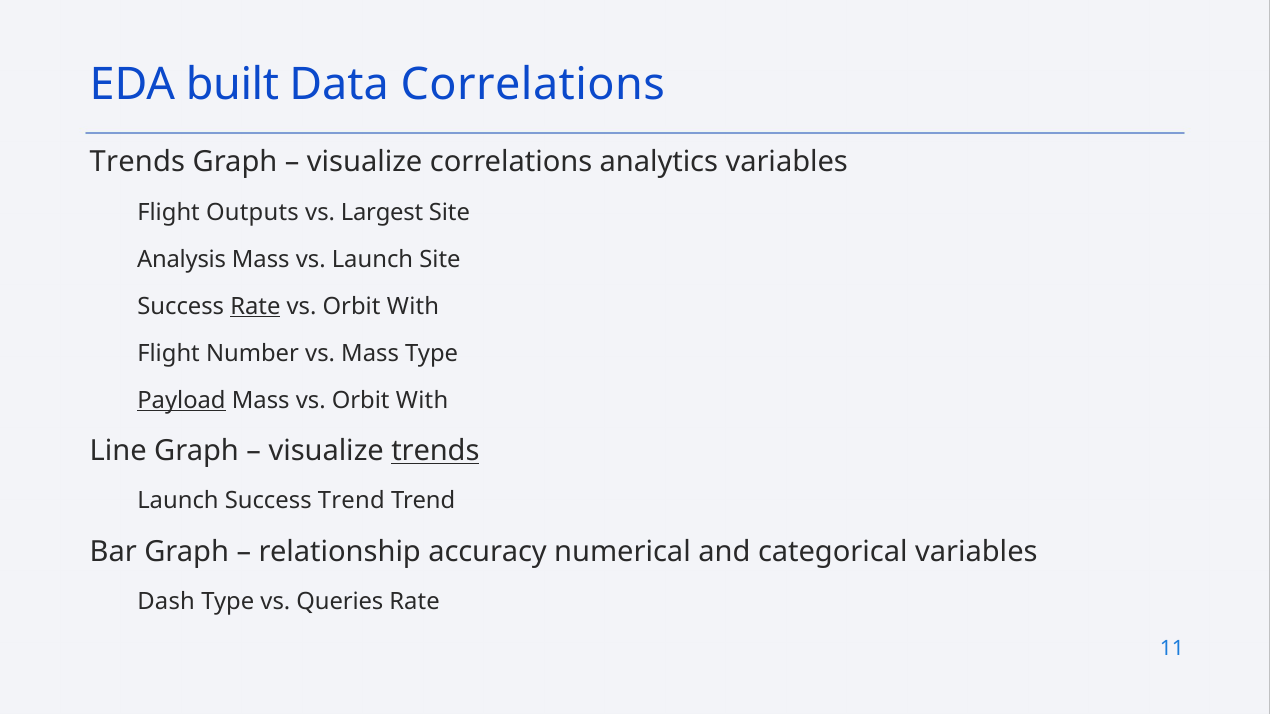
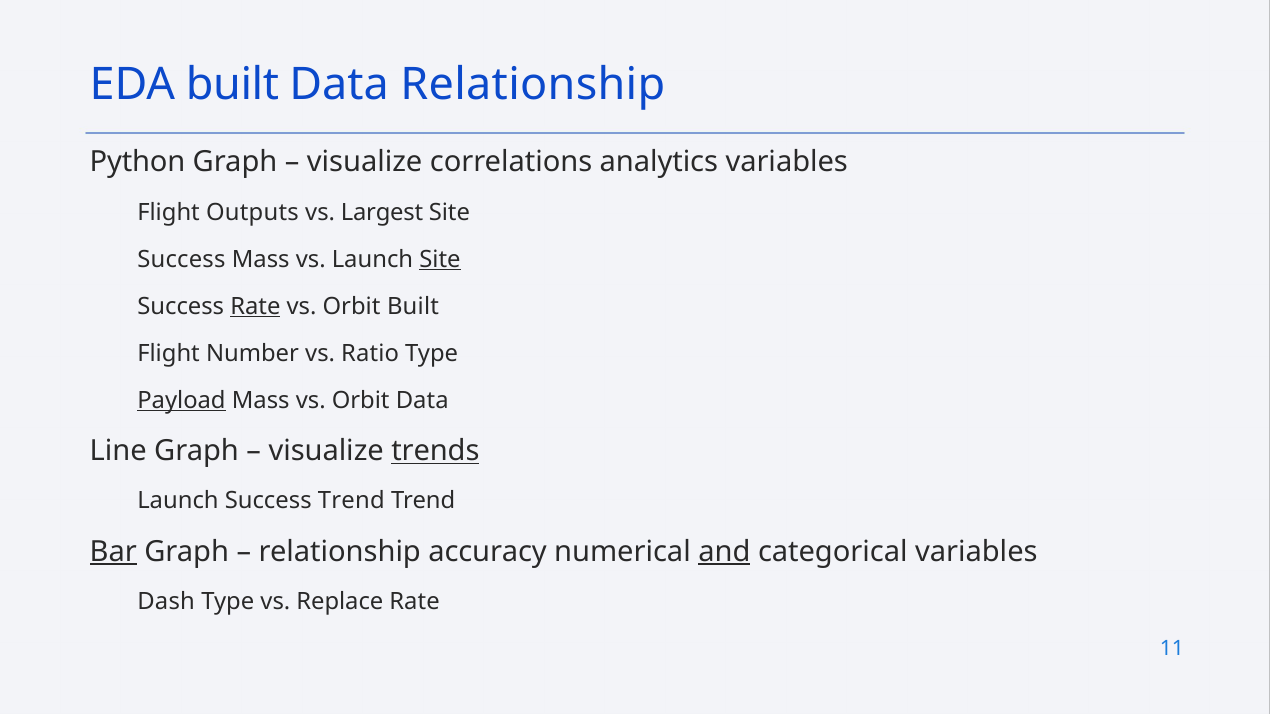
Data Correlations: Correlations -> Relationship
Trends at (137, 162): Trends -> Python
Analysis at (182, 259): Analysis -> Success
Site at (440, 259) underline: none -> present
With at (413, 307): With -> Built
vs Mass: Mass -> Ratio
Mass vs Orbit With: With -> Data
Bar underline: none -> present
and underline: none -> present
Queries: Queries -> Replace
